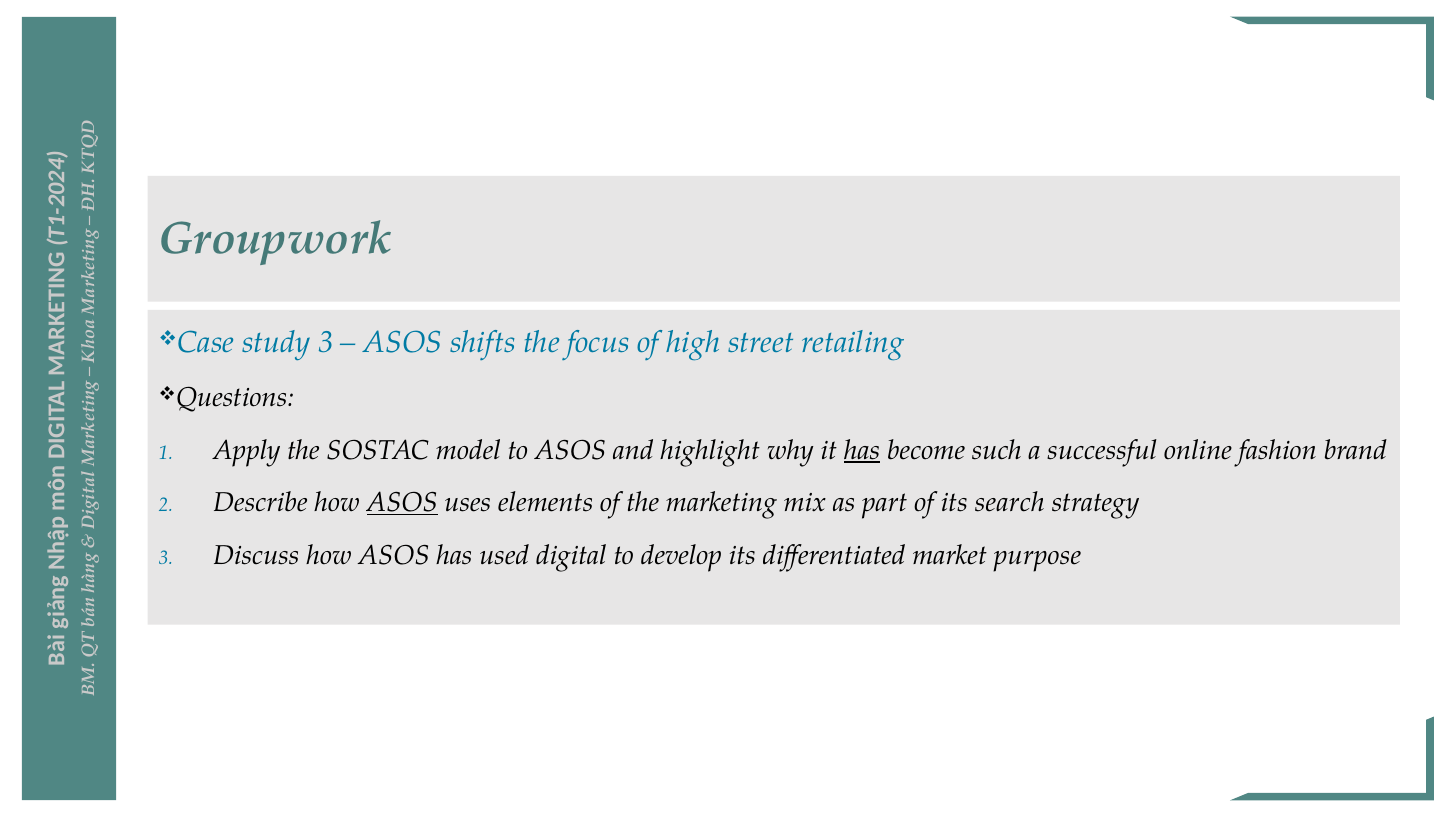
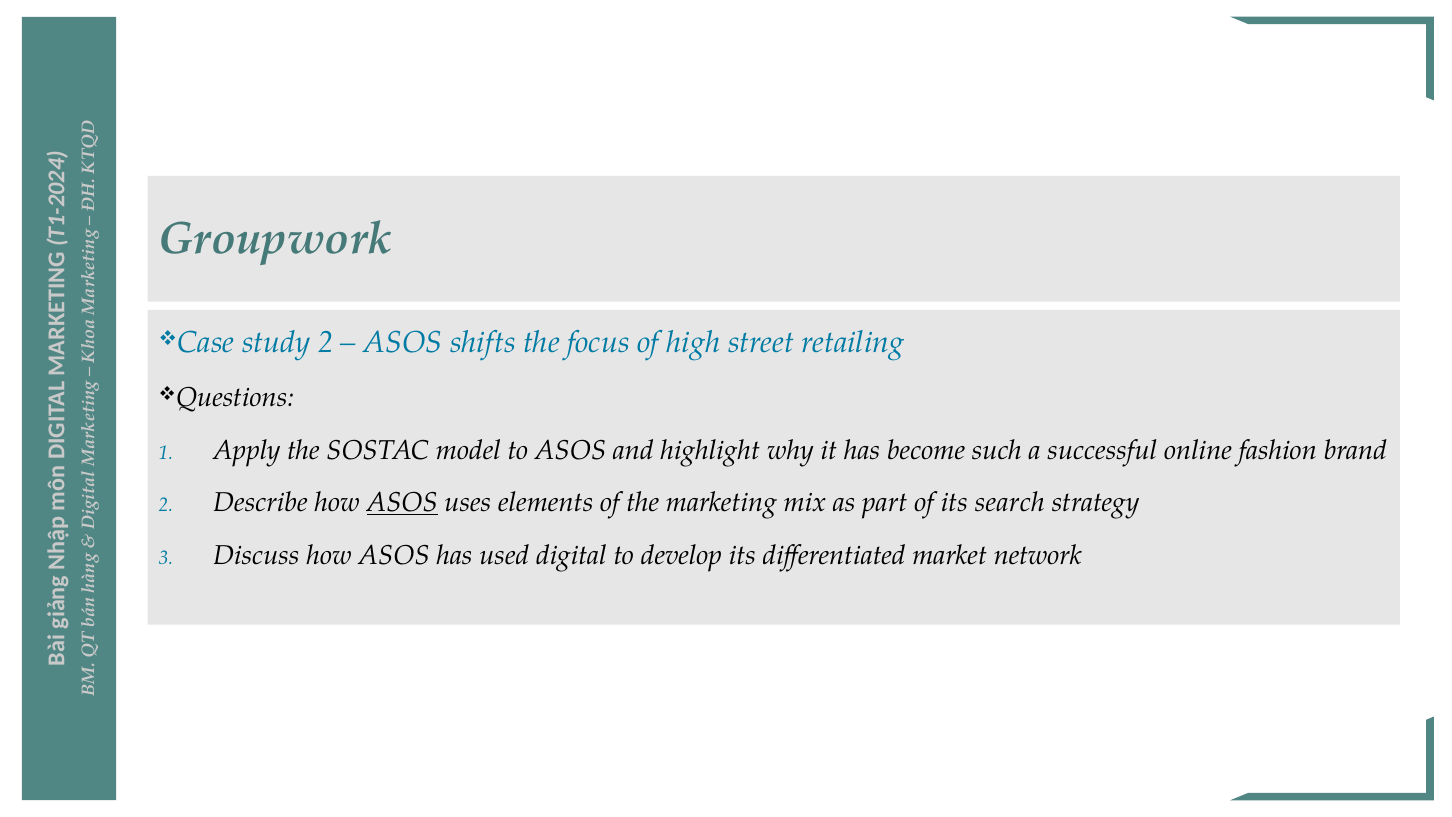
study 3: 3 -> 2
has at (862, 450) underline: present -> none
purpose: purpose -> network
